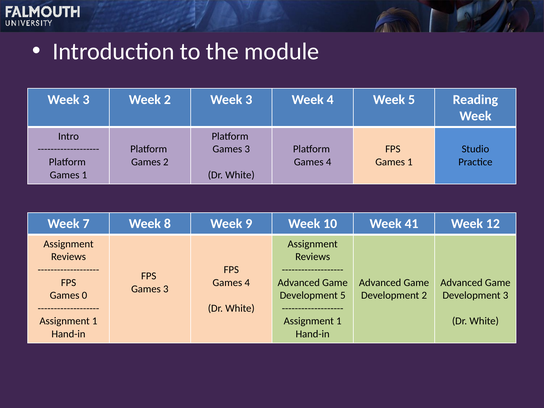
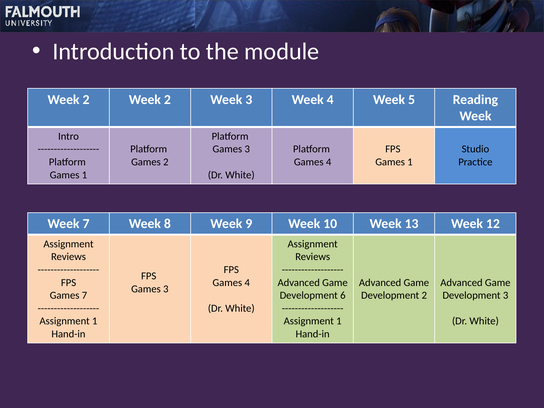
3 at (86, 100): 3 -> 2
41: 41 -> 13
Games 0: 0 -> 7
Development 5: 5 -> 6
